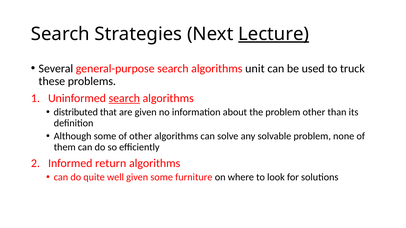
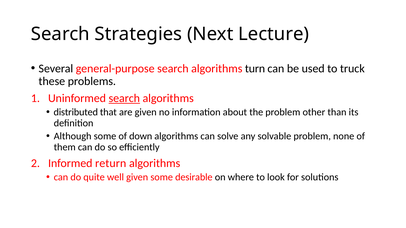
Lecture underline: present -> none
unit: unit -> turn
of other: other -> down
furniture: furniture -> desirable
